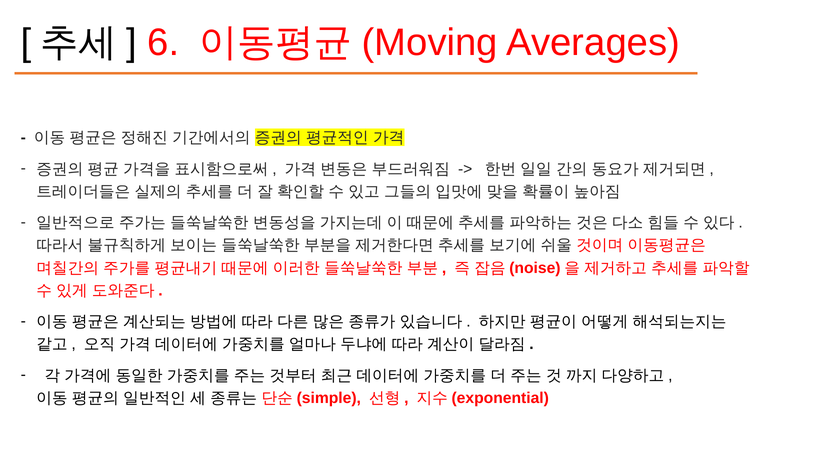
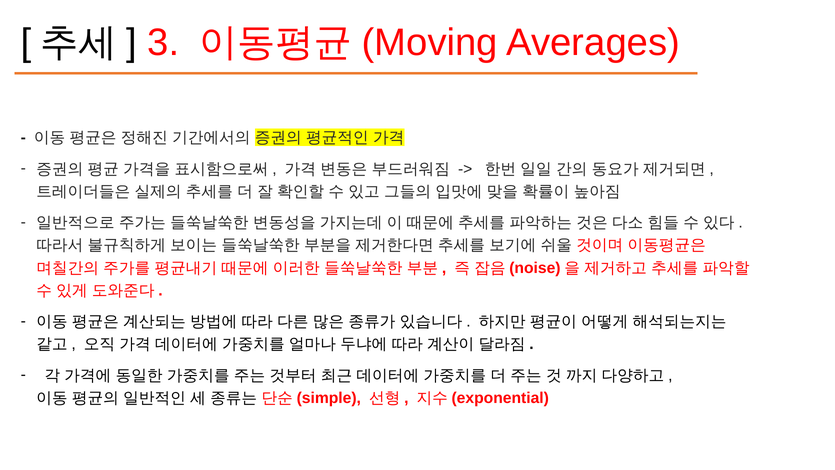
6: 6 -> 3
